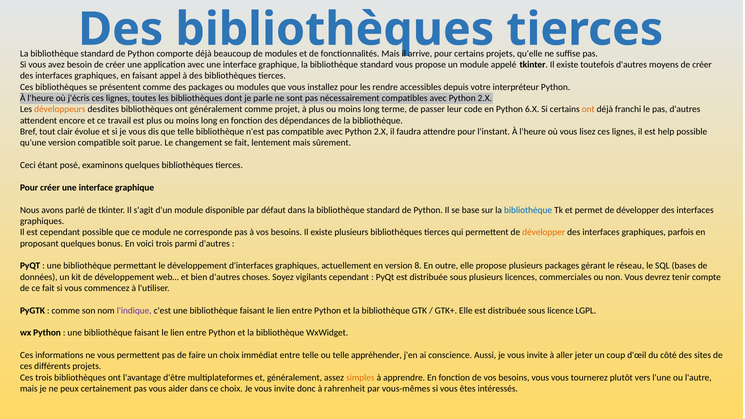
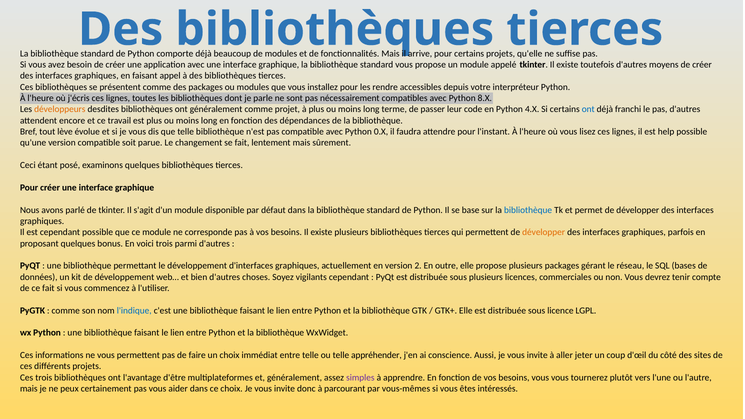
compatibles avec Python 2.X: 2.X -> 8.X
6.X: 6.X -> 4.X
ont at (588, 109) colour: orange -> blue
clair: clair -> lève
compatible avec Python 2.X: 2.X -> 0.X
8: 8 -> 2
l'indique colour: purple -> blue
simples colour: orange -> purple
rahrenheit: rahrenheit -> parcourant
